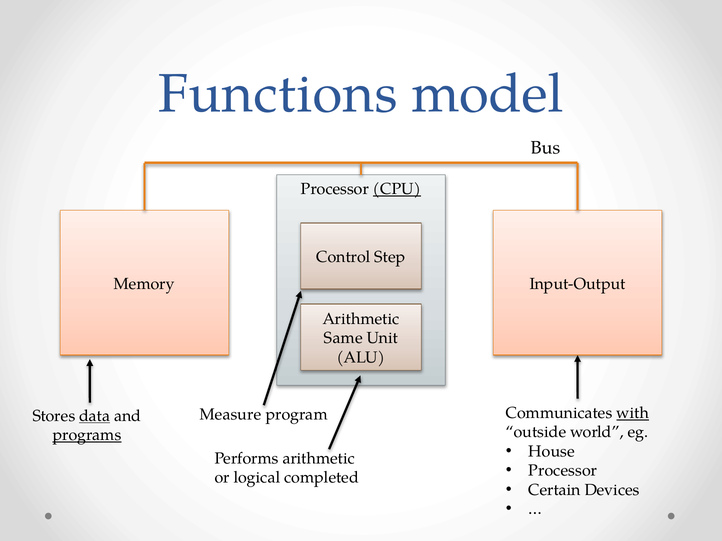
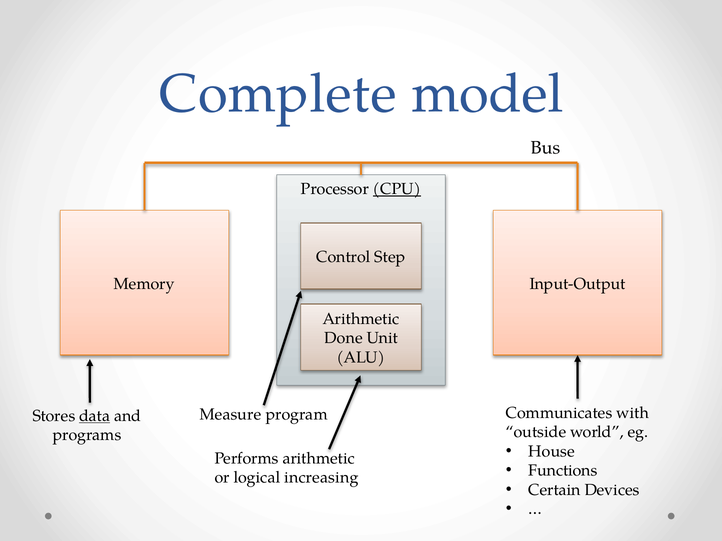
Functions: Functions -> Complete
Same: Same -> Done
with underline: present -> none
programs underline: present -> none
Processor at (563, 471): Processor -> Functions
completed: completed -> increasing
